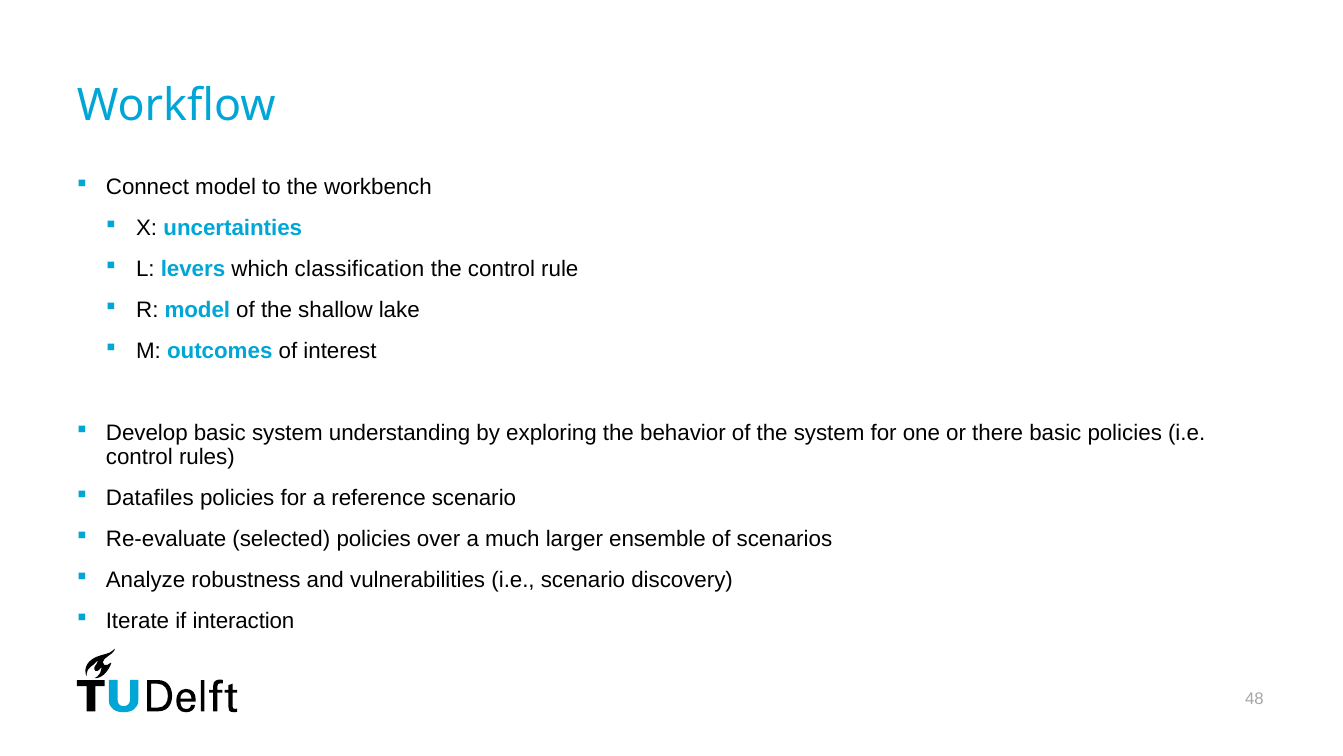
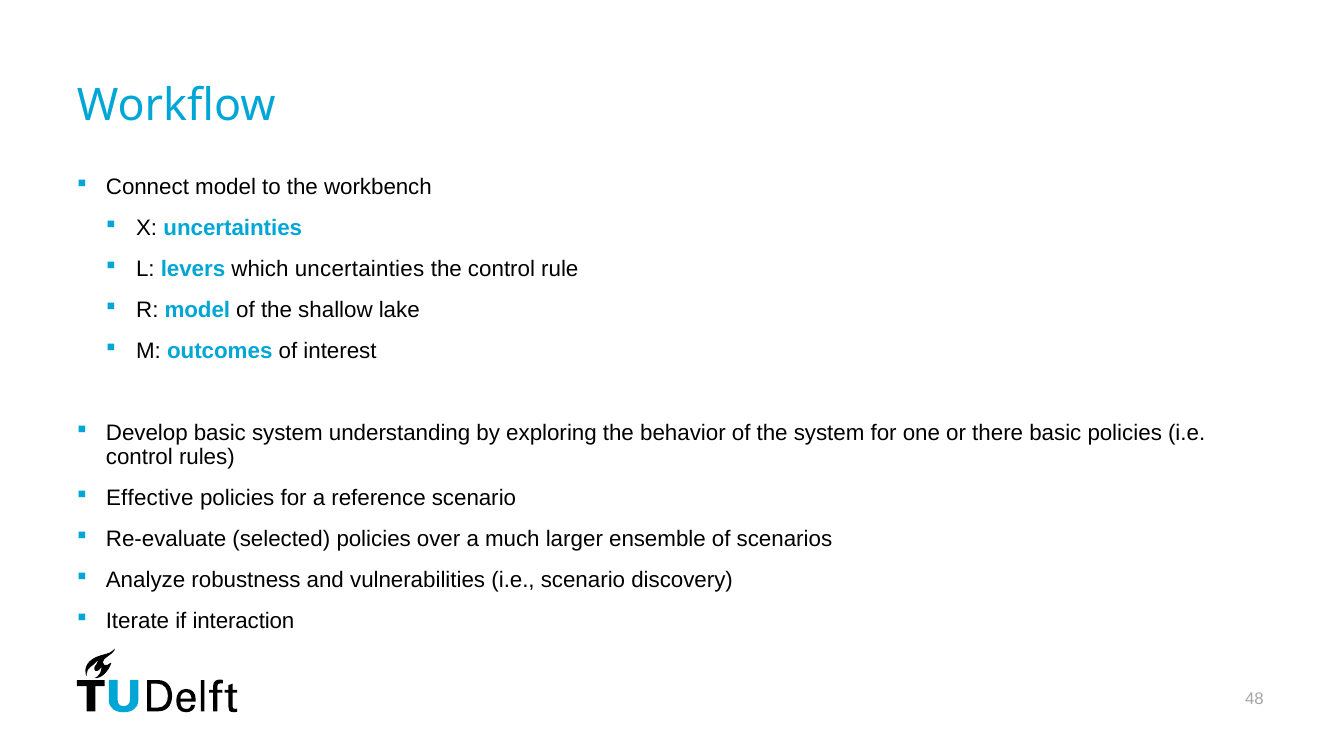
which classification: classification -> uncertainties
Datafiles: Datafiles -> Effective
